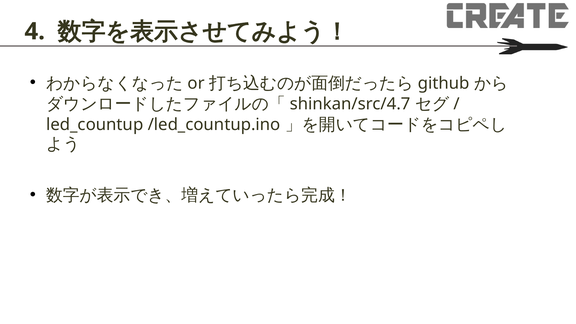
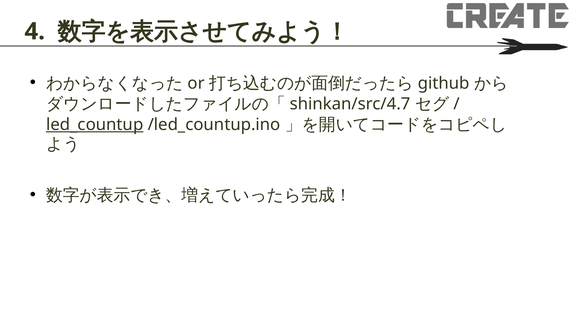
led_countup underline: none -> present
